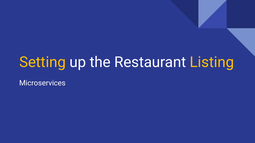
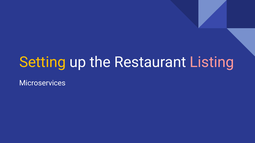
Listing colour: yellow -> pink
